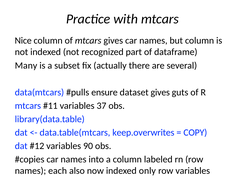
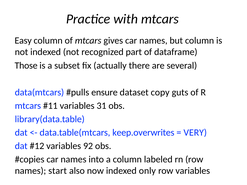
Nice: Nice -> Easy
Many: Many -> Those
dataset gives: gives -> copy
37: 37 -> 31
COPY: COPY -> VERY
90: 90 -> 92
each: each -> start
